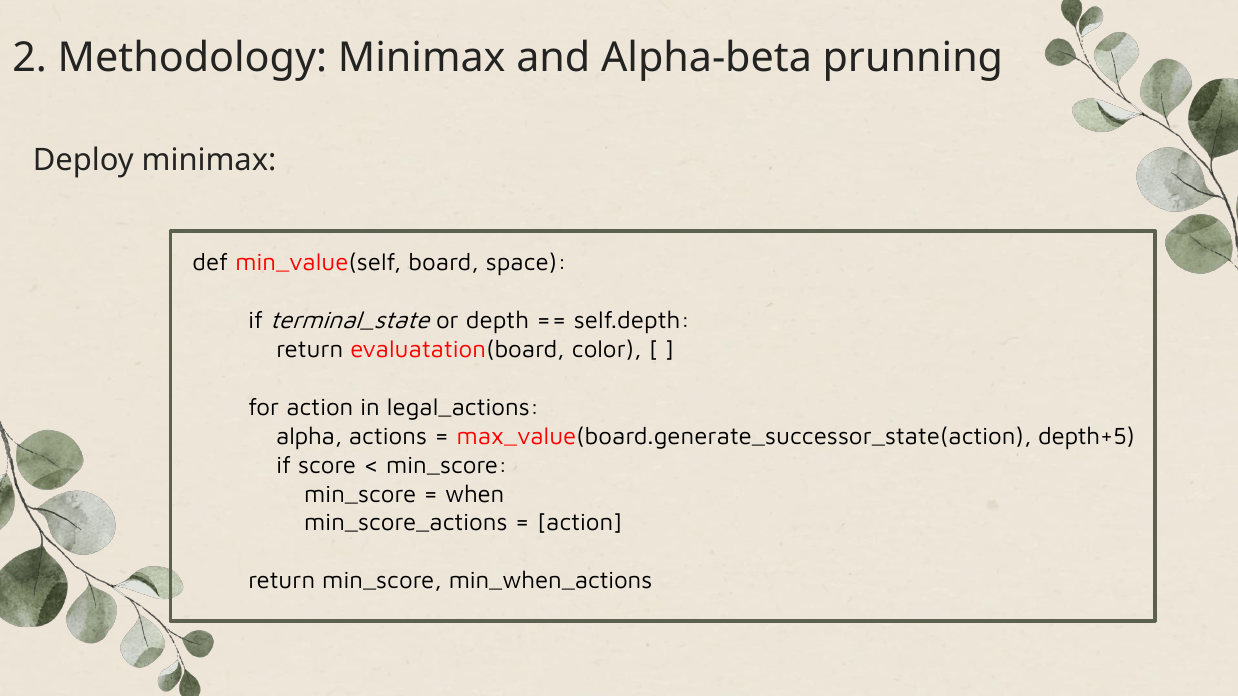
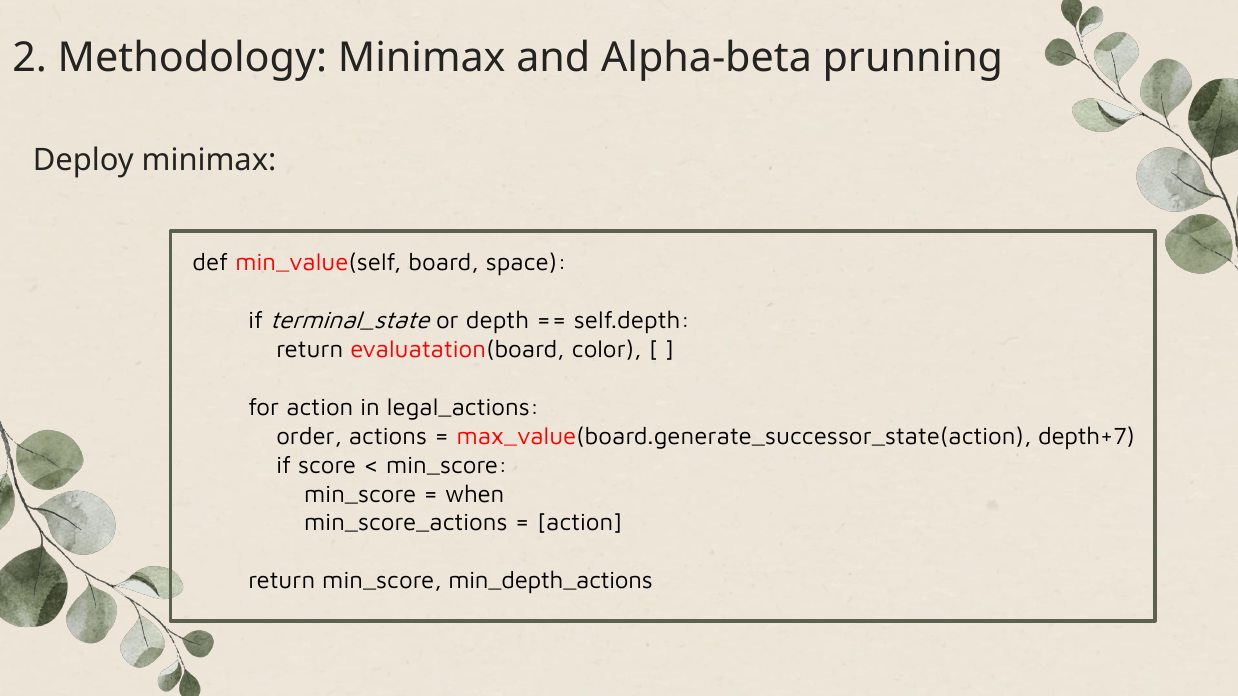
alpha: alpha -> order
depth+5: depth+5 -> depth+7
min_when_actions: min_when_actions -> min_depth_actions
